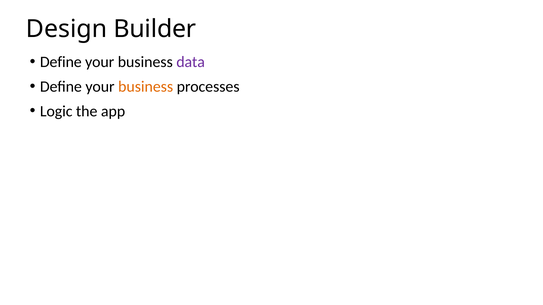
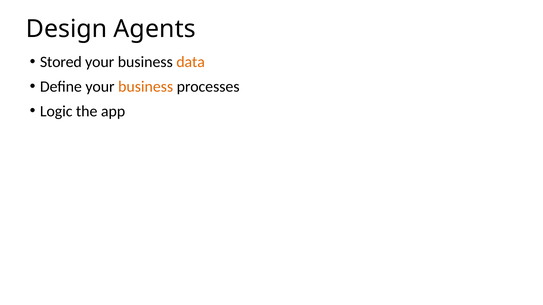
Builder: Builder -> Agents
Define at (61, 62): Define -> Stored
data colour: purple -> orange
